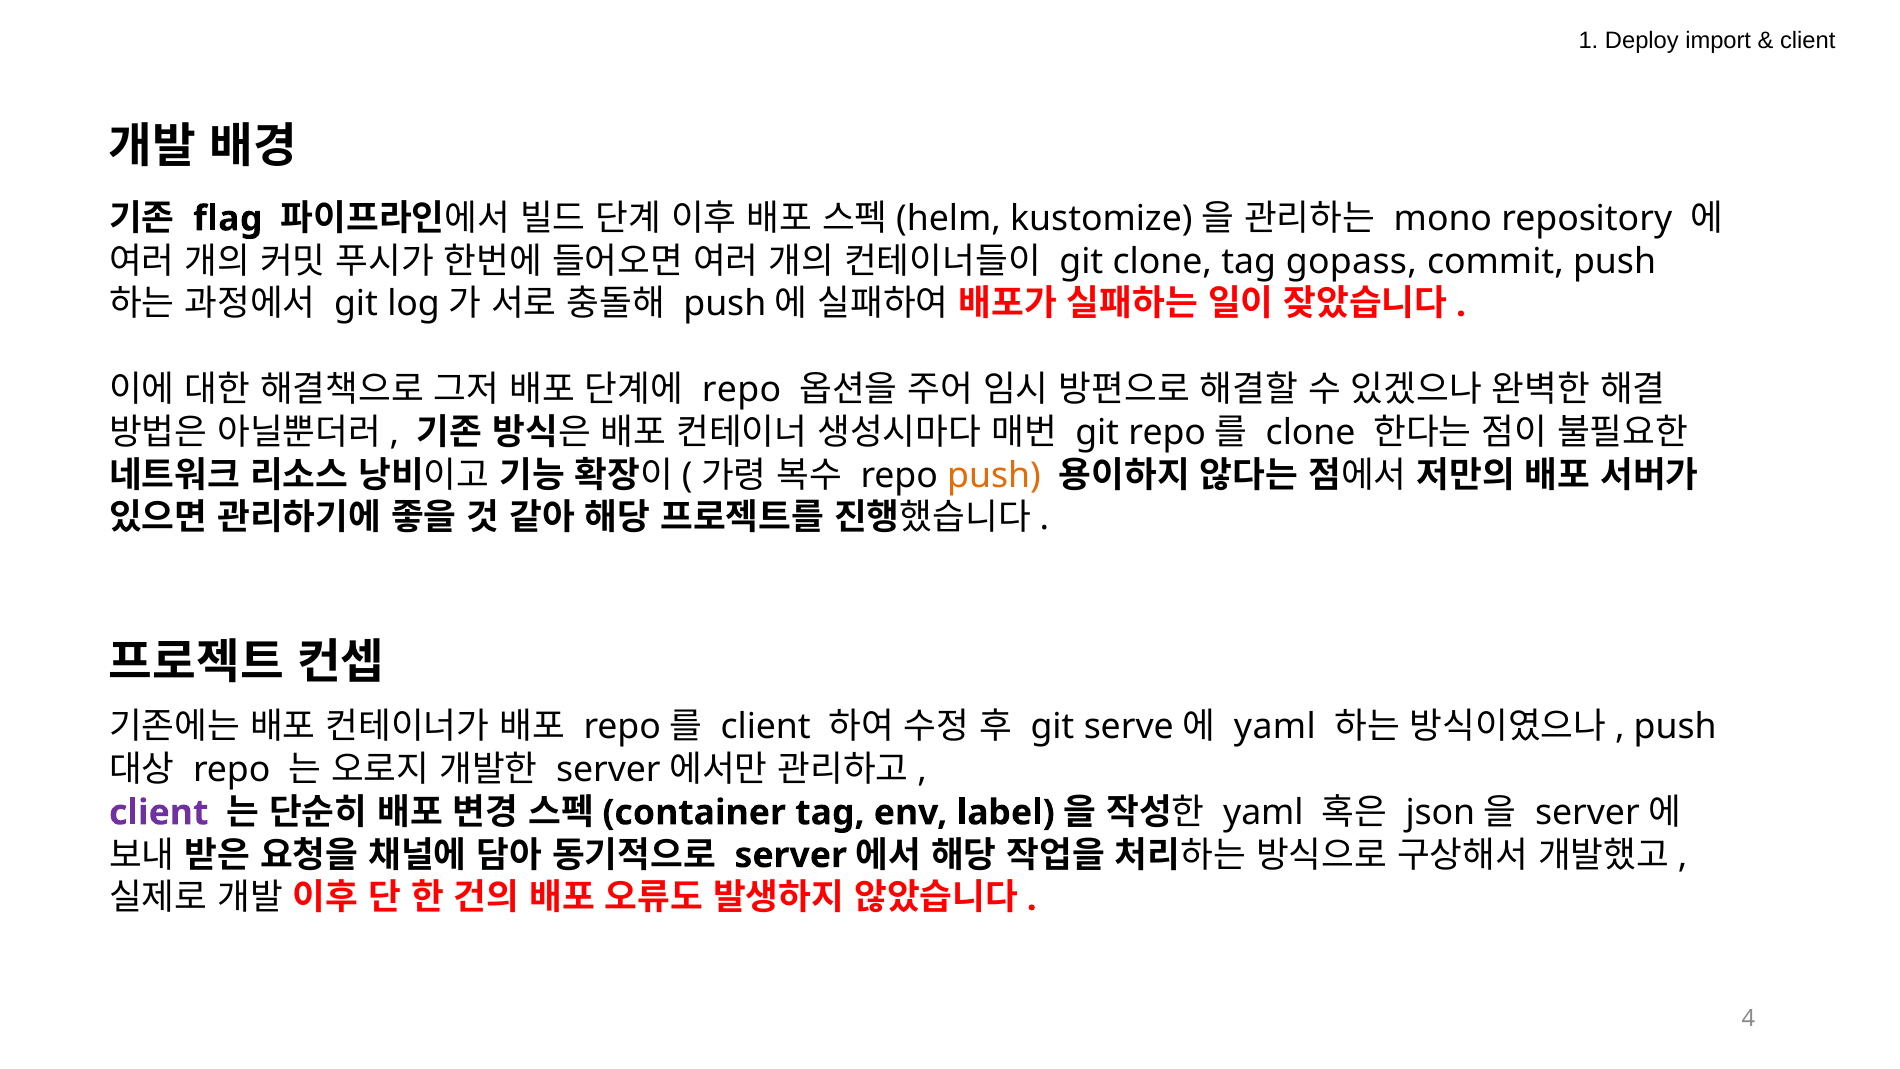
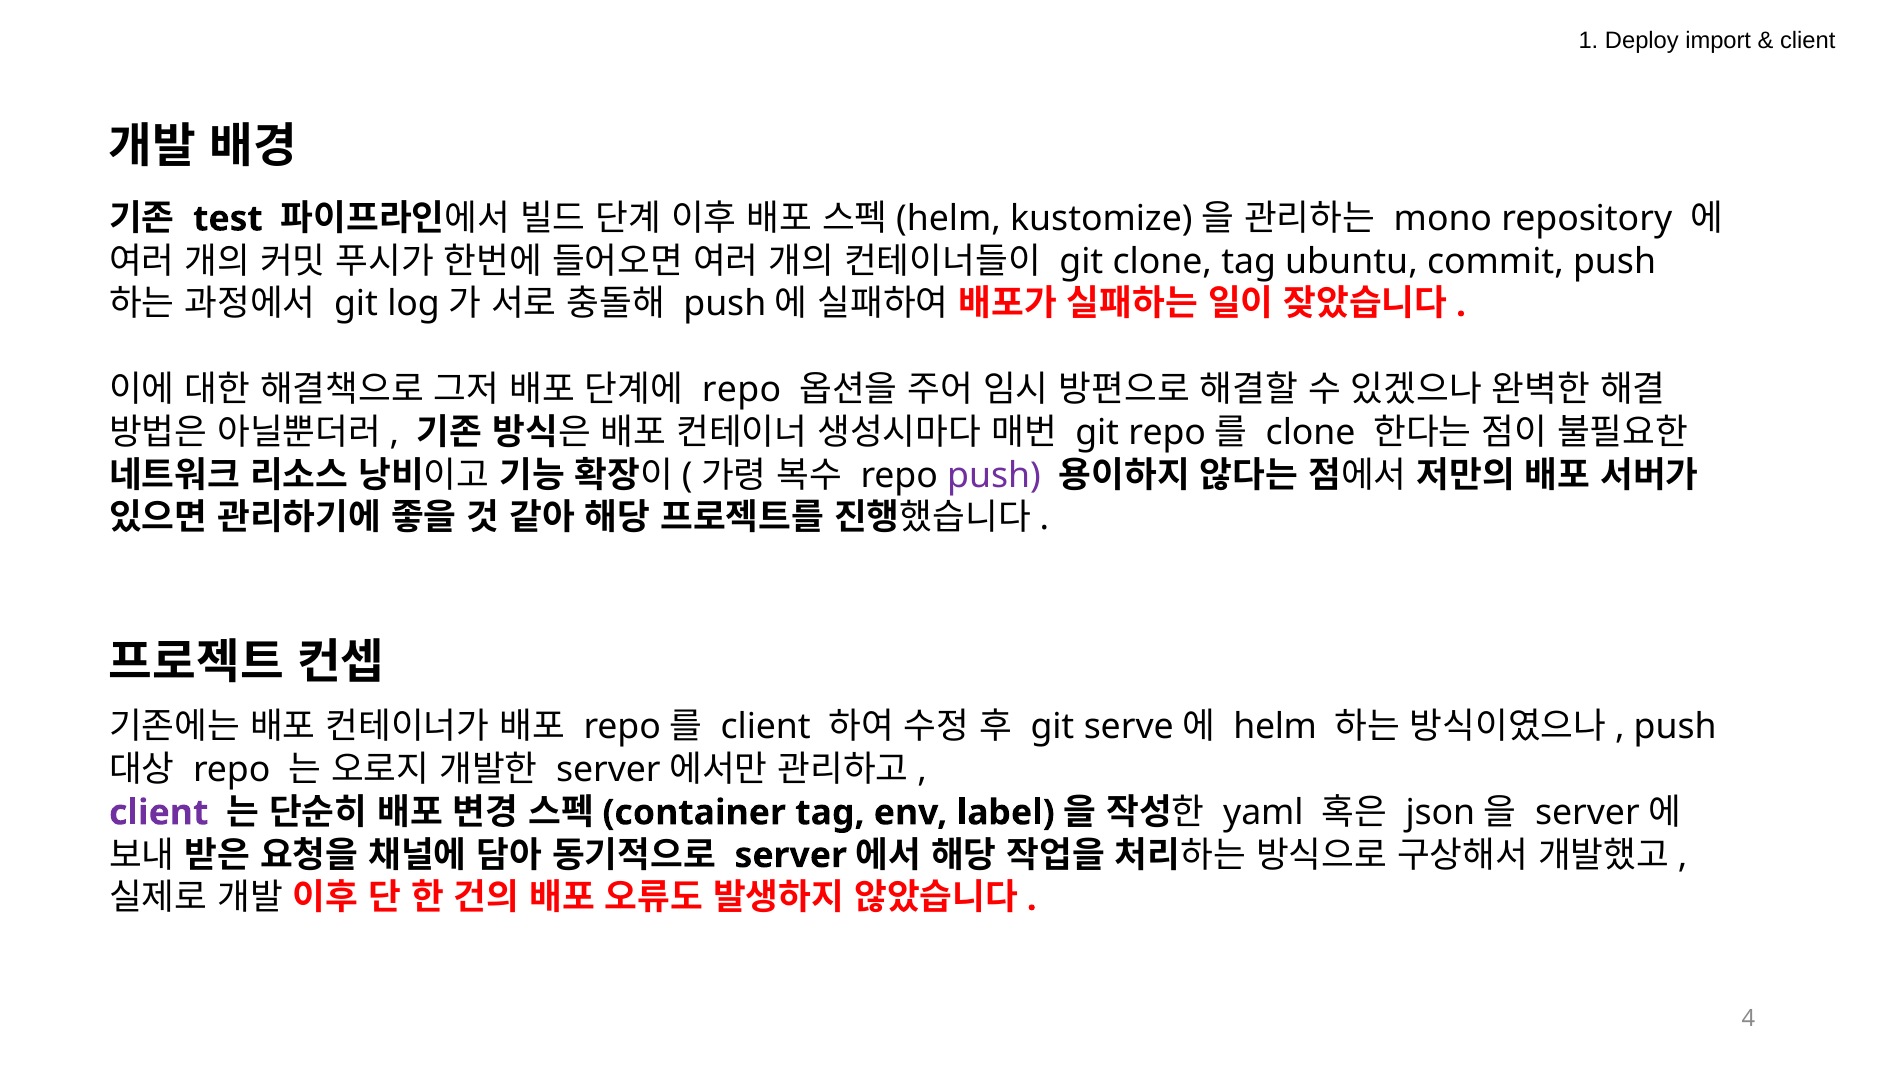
flag: flag -> test
gopass: gopass -> ubuntu
push at (994, 475) colour: orange -> purple
yaml at (1275, 727): yaml -> helm
